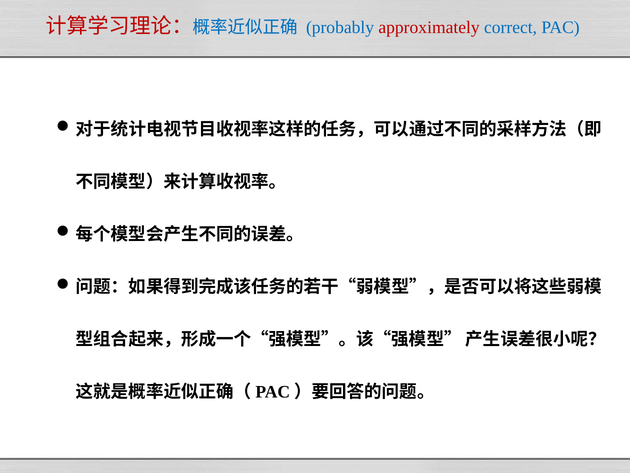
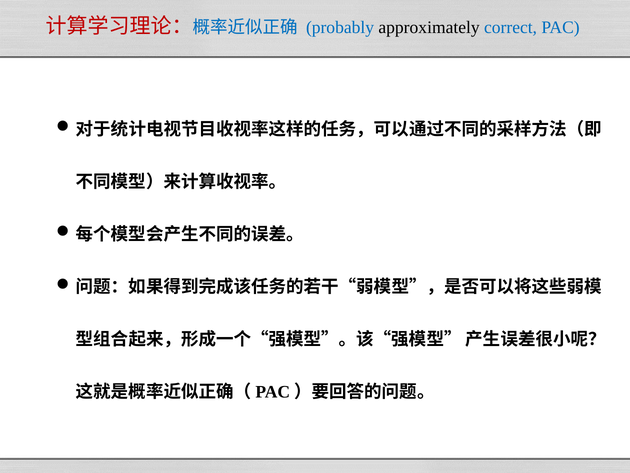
approximately colour: red -> black
